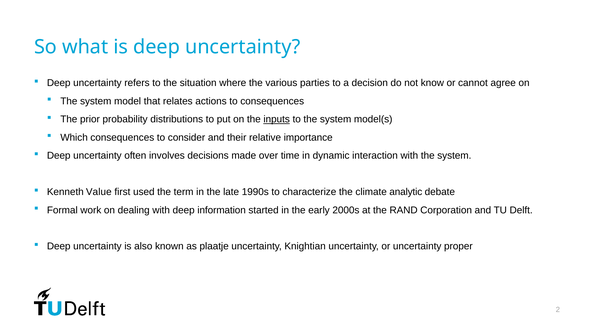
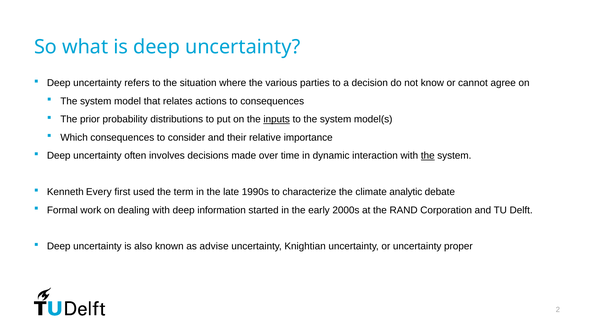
the at (428, 155) underline: none -> present
Value: Value -> Every
plaatje: plaatje -> advise
